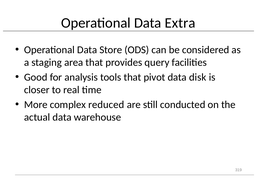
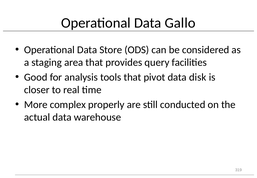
Extra: Extra -> Gallo
reduced: reduced -> properly
